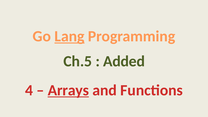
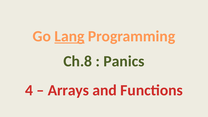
Ch.5: Ch.5 -> Ch.8
Added: Added -> Panics
Arrays underline: present -> none
